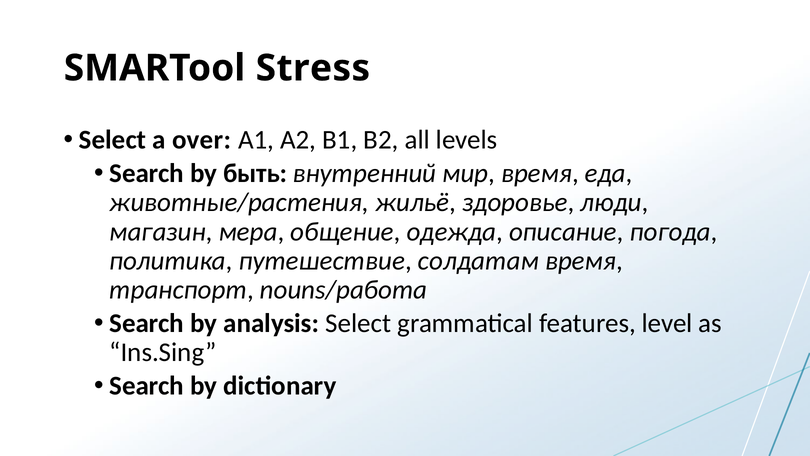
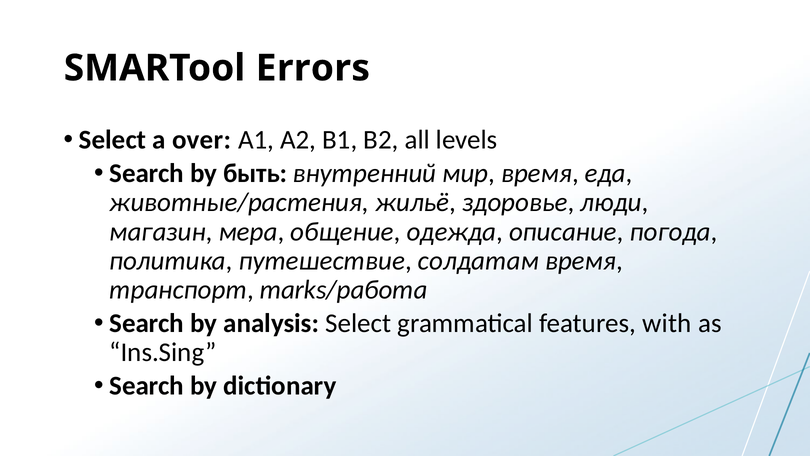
Stress: Stress -> Errors
nouns/работа: nouns/работа -> marks/работа
level: level -> with
